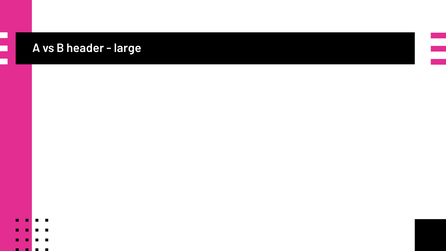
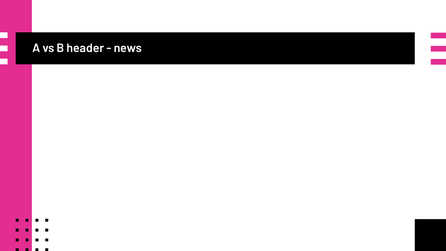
large: large -> news
